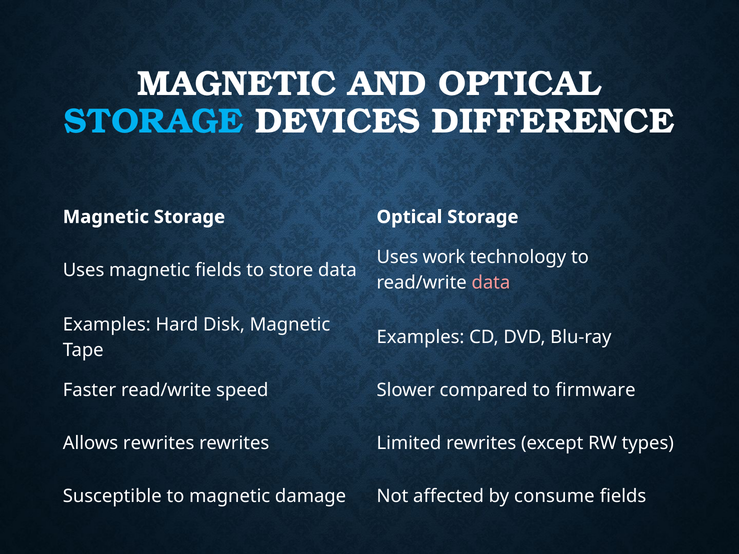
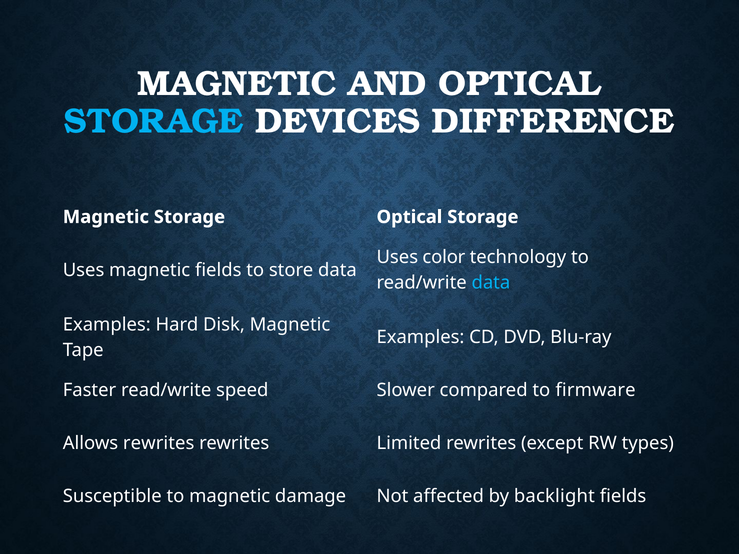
work: work -> color
data at (491, 283) colour: pink -> light blue
consume: consume -> backlight
